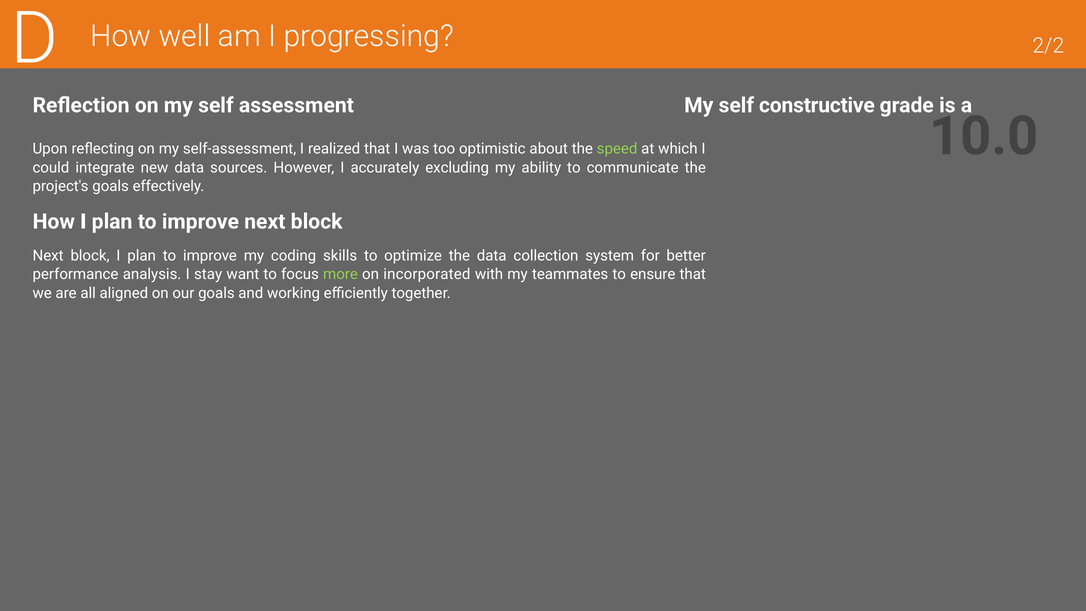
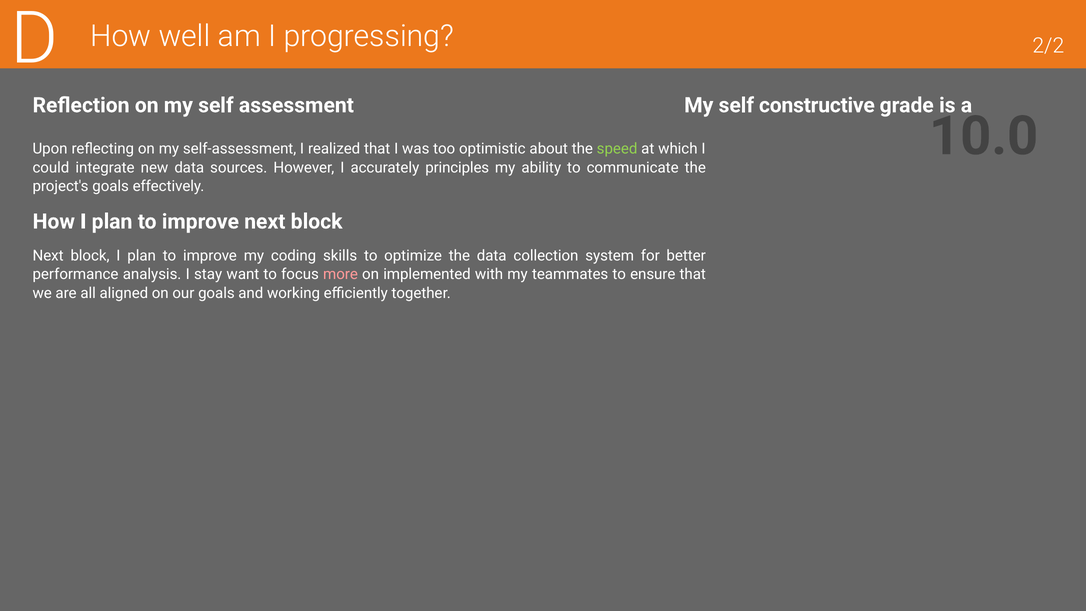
excluding: excluding -> principles
more colour: light green -> pink
incorporated: incorporated -> implemented
